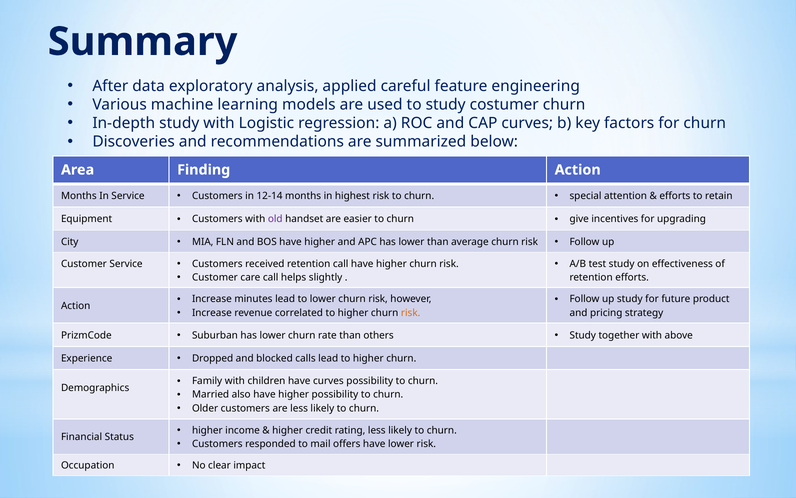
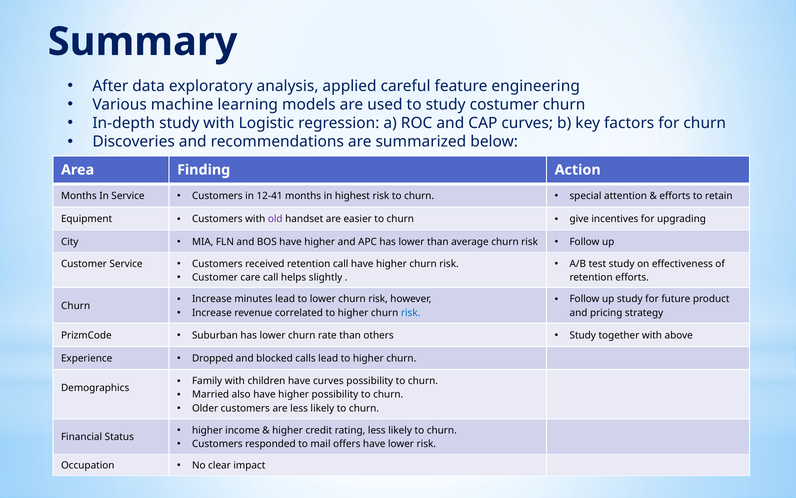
12-14: 12-14 -> 12-41
Action at (76, 306): Action -> Churn
risk at (411, 312) colour: orange -> blue
